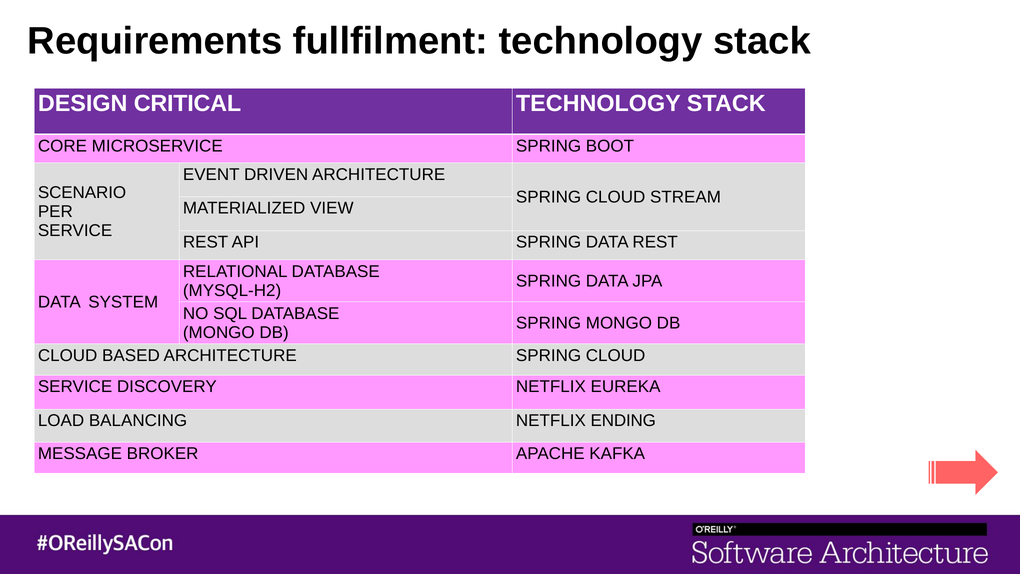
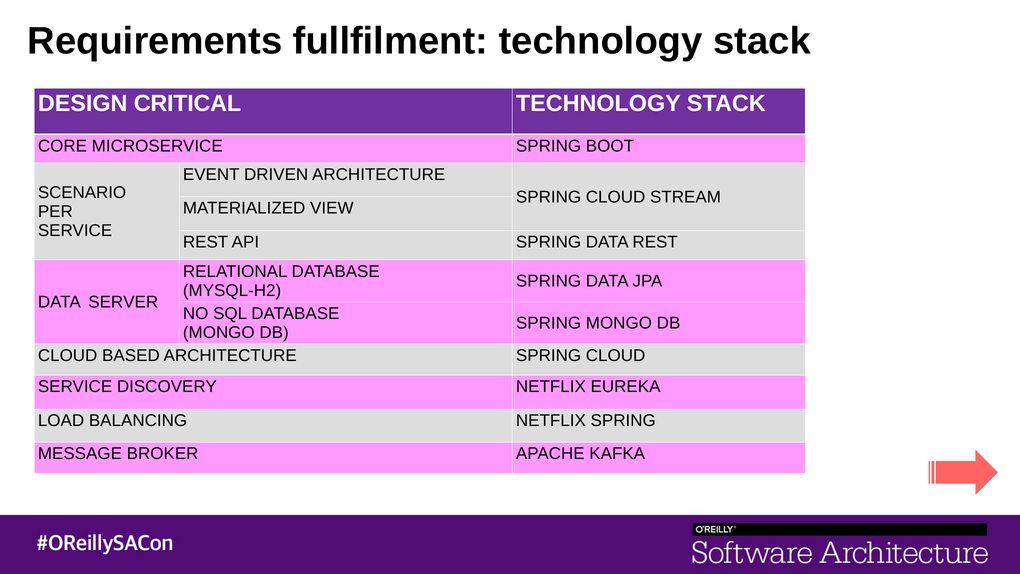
SYSTEM: SYSTEM -> SERVER
NETFLIX ENDING: ENDING -> SPRING
